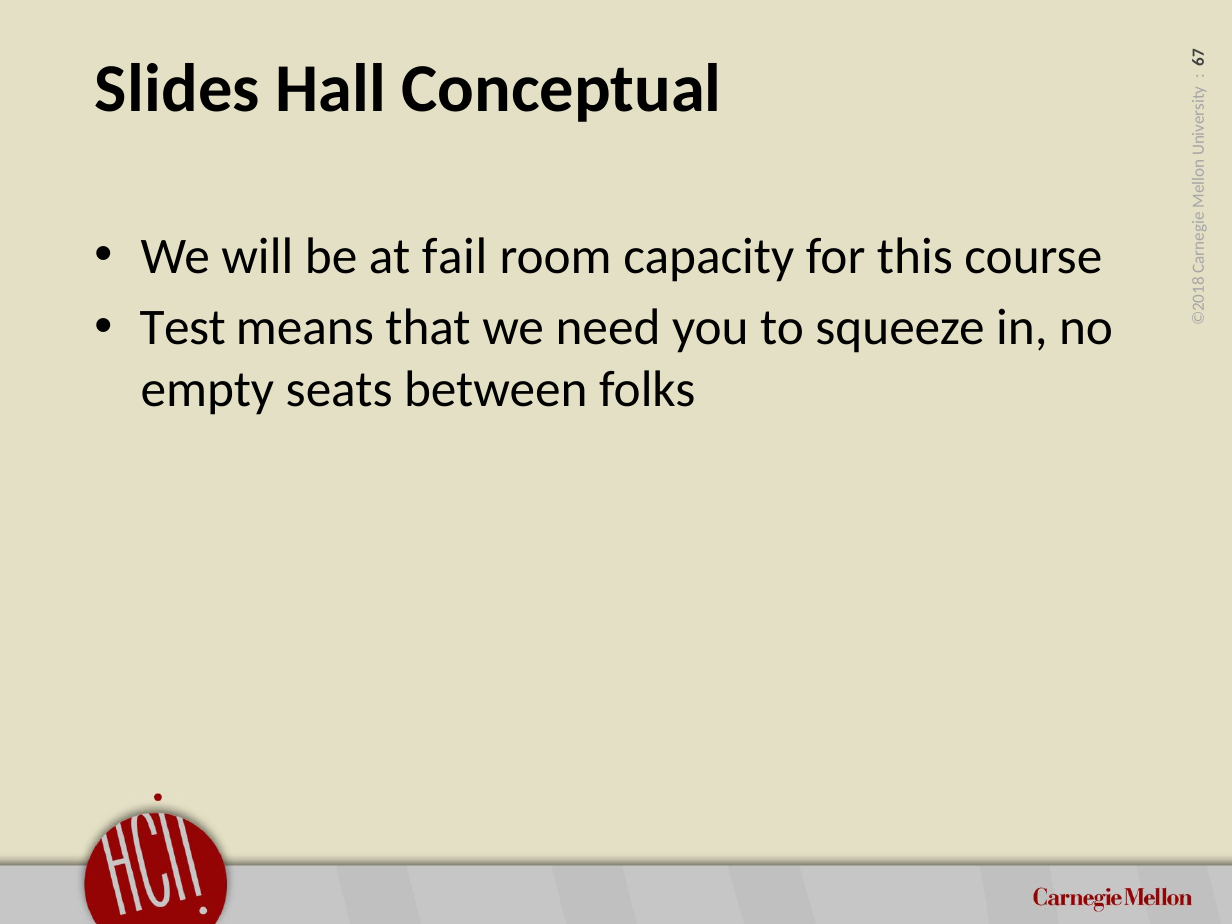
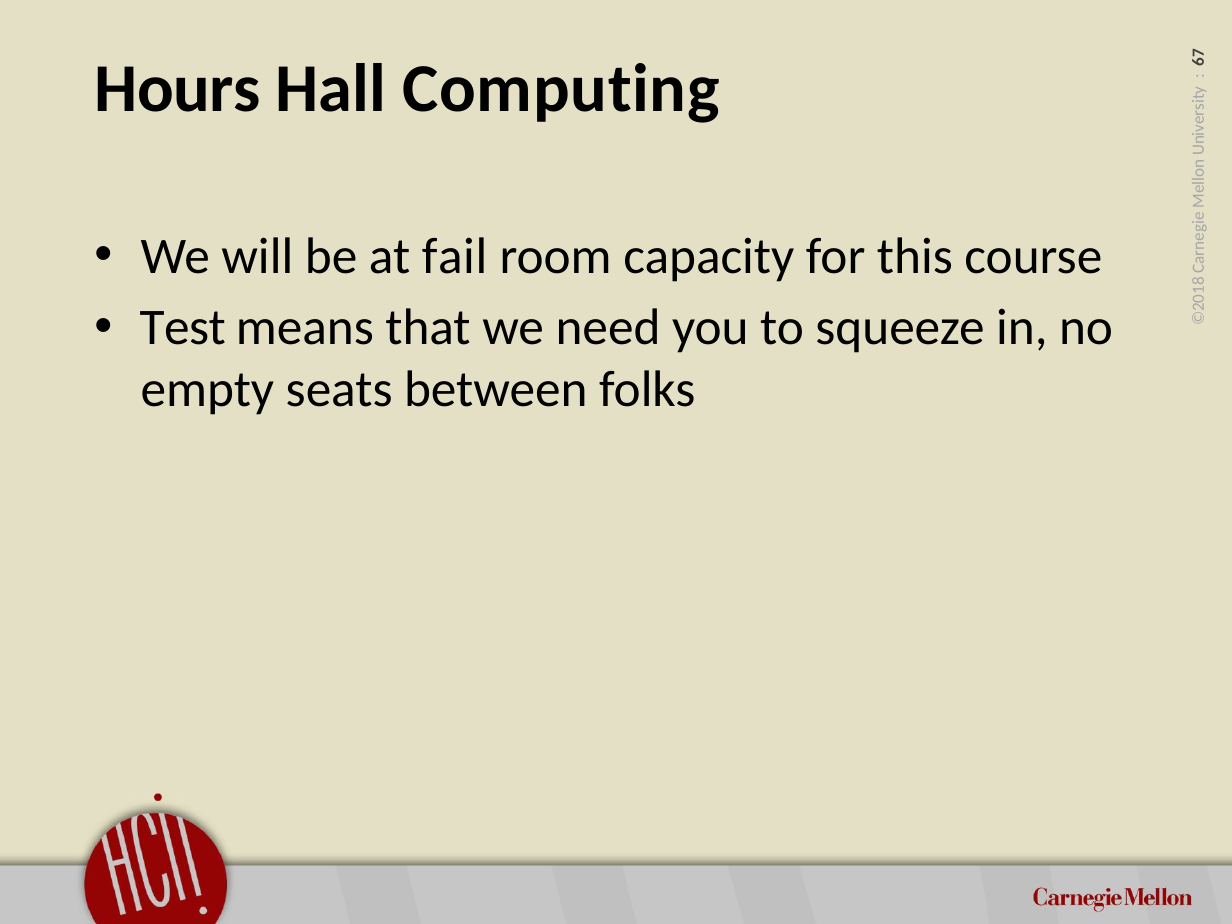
Slides: Slides -> Hours
Conceptual: Conceptual -> Computing
